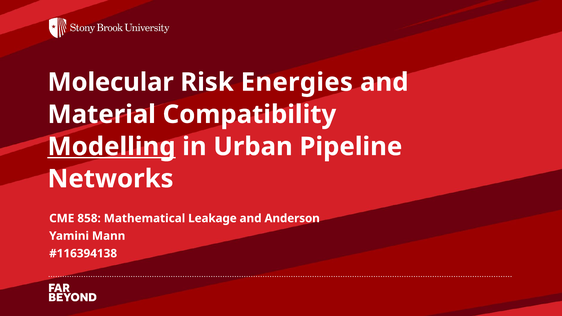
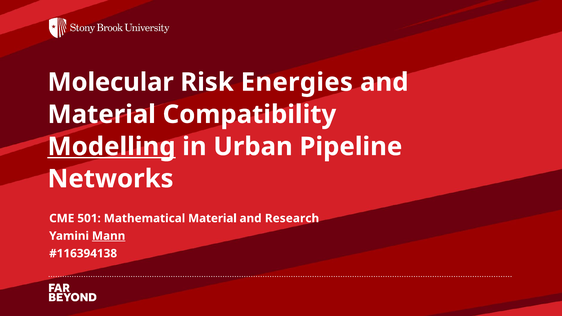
858: 858 -> 501
Mathematical Leakage: Leakage -> Material
Anderson: Anderson -> Research
Mann underline: none -> present
